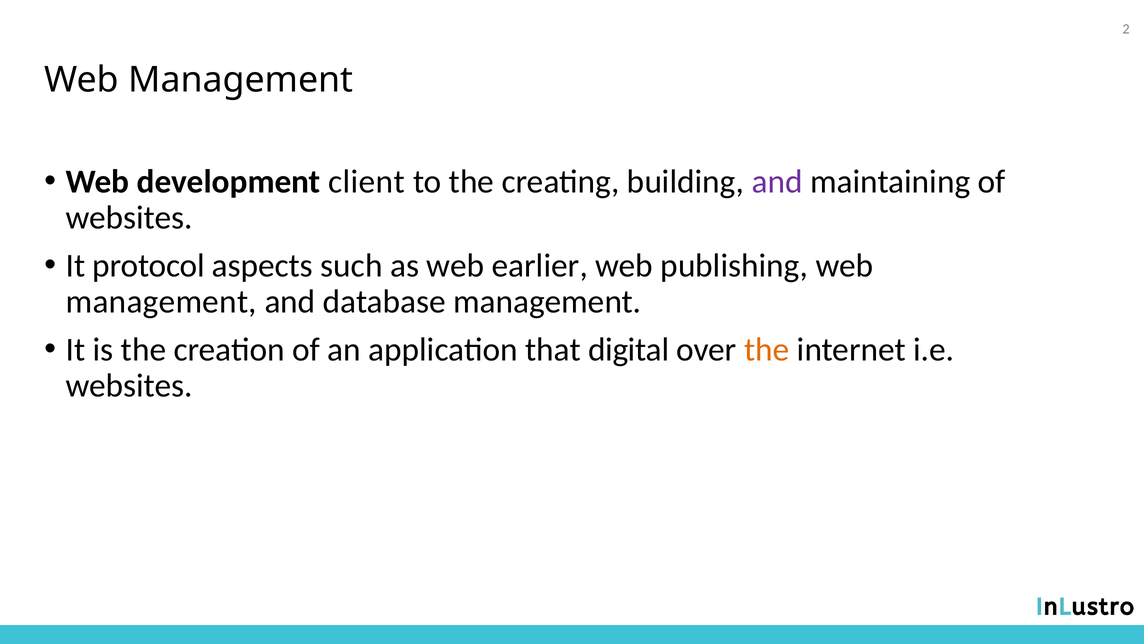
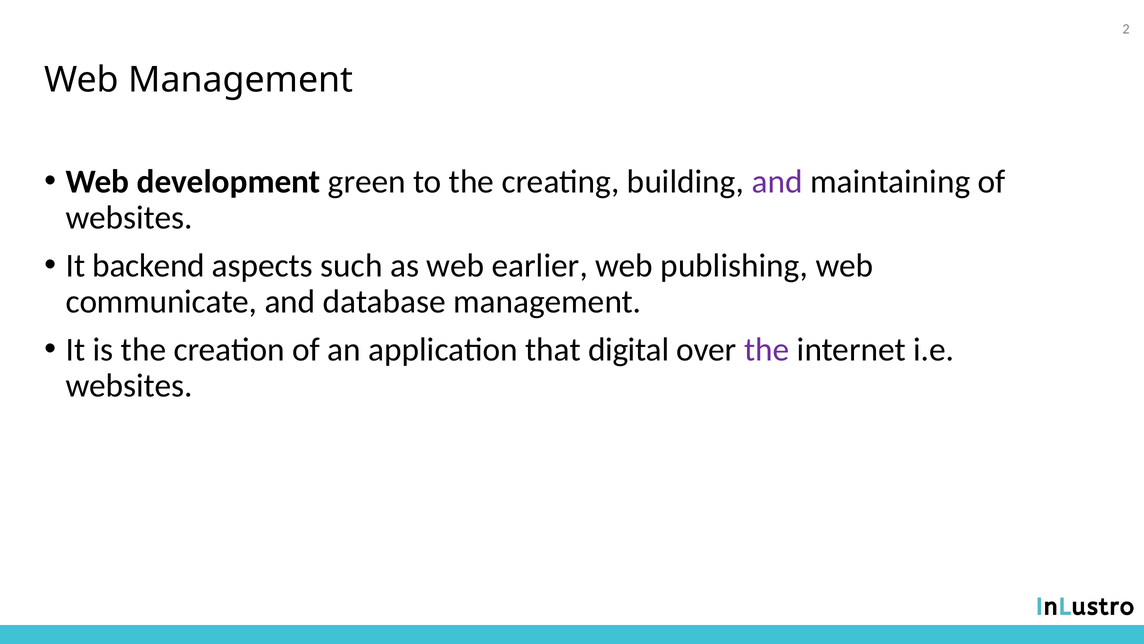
client: client -> green
protocol: protocol -> backend
management at (161, 301): management -> communicate
the at (767, 349) colour: orange -> purple
